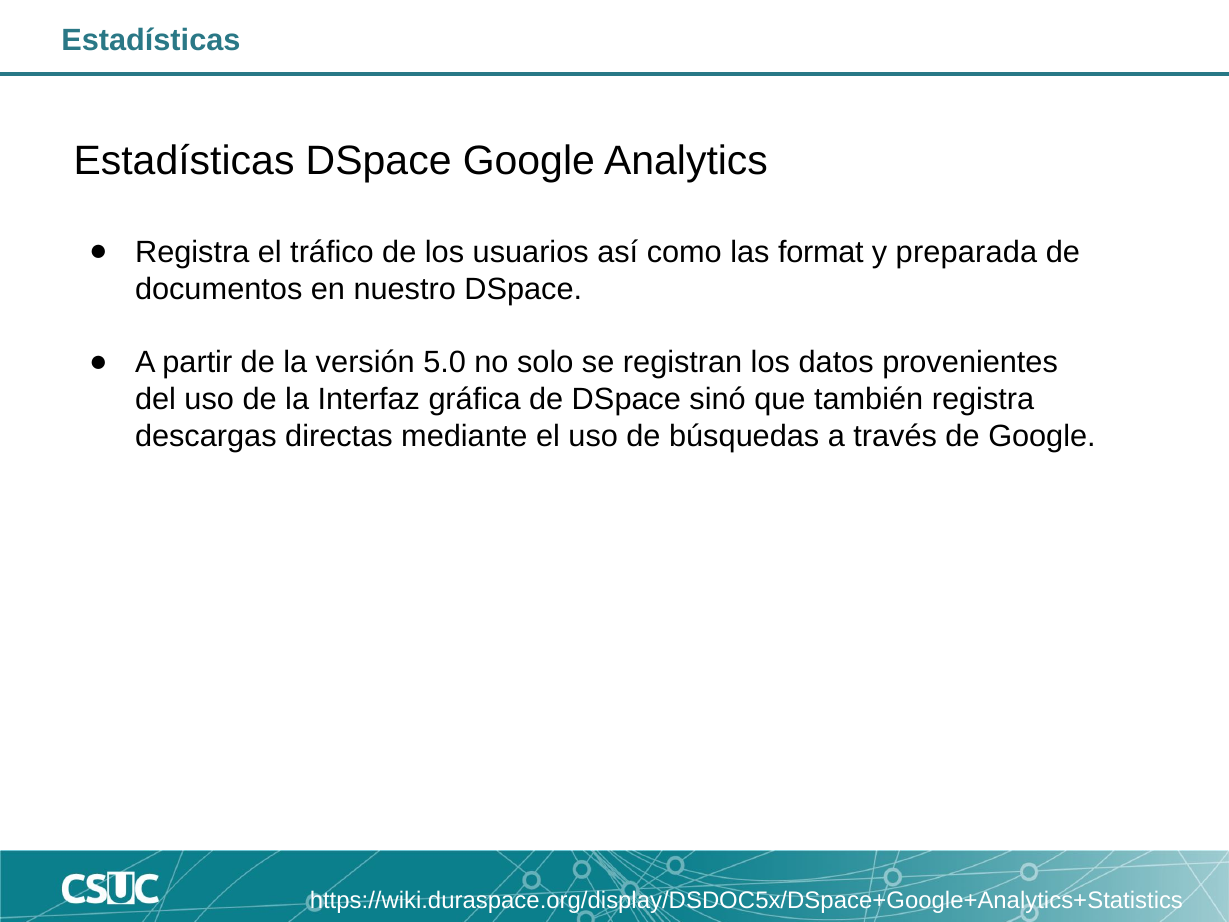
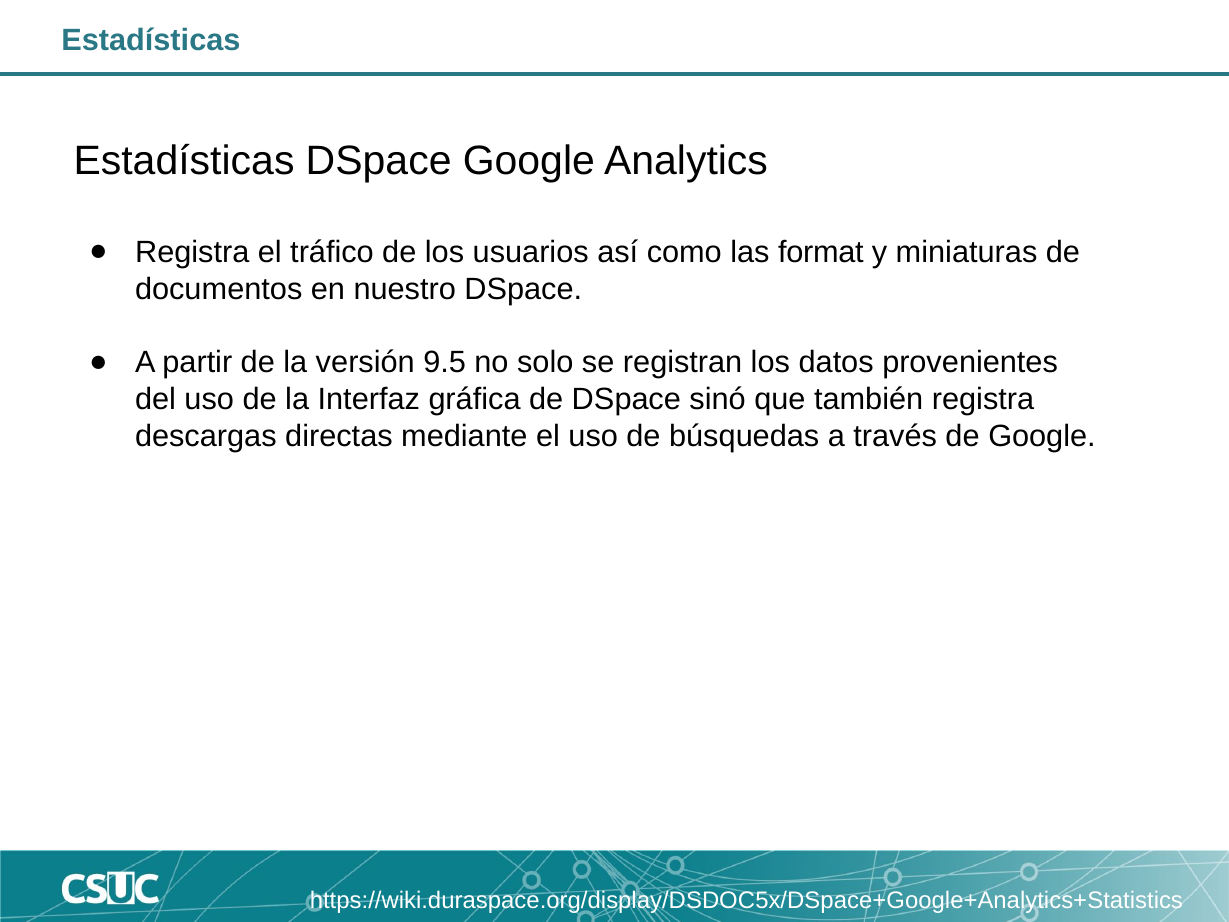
preparada: preparada -> miniaturas
5.0: 5.0 -> 9.5
